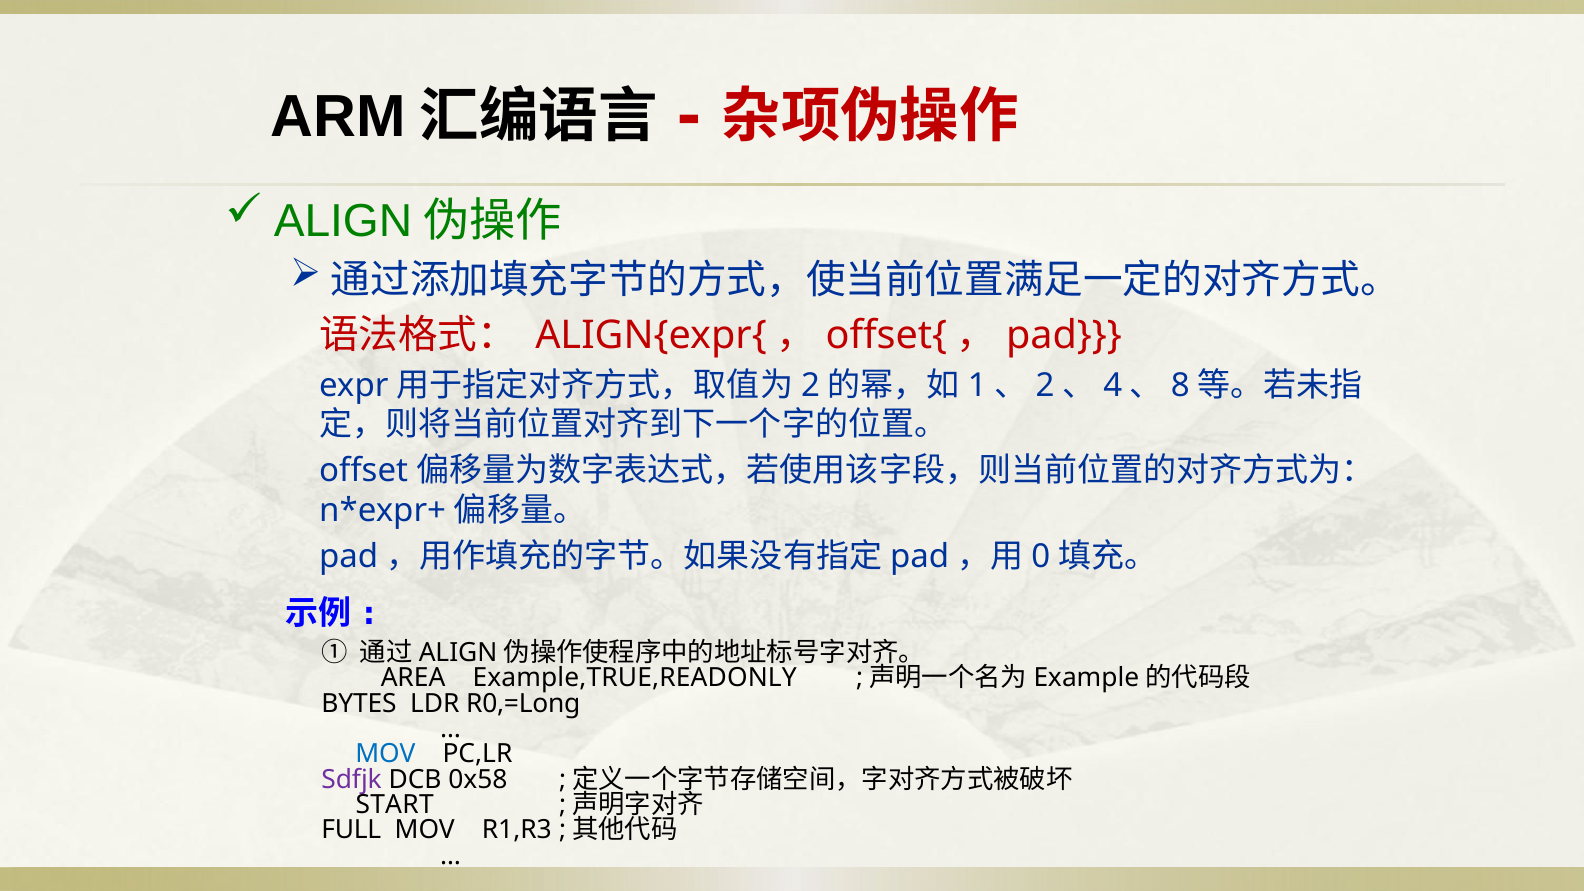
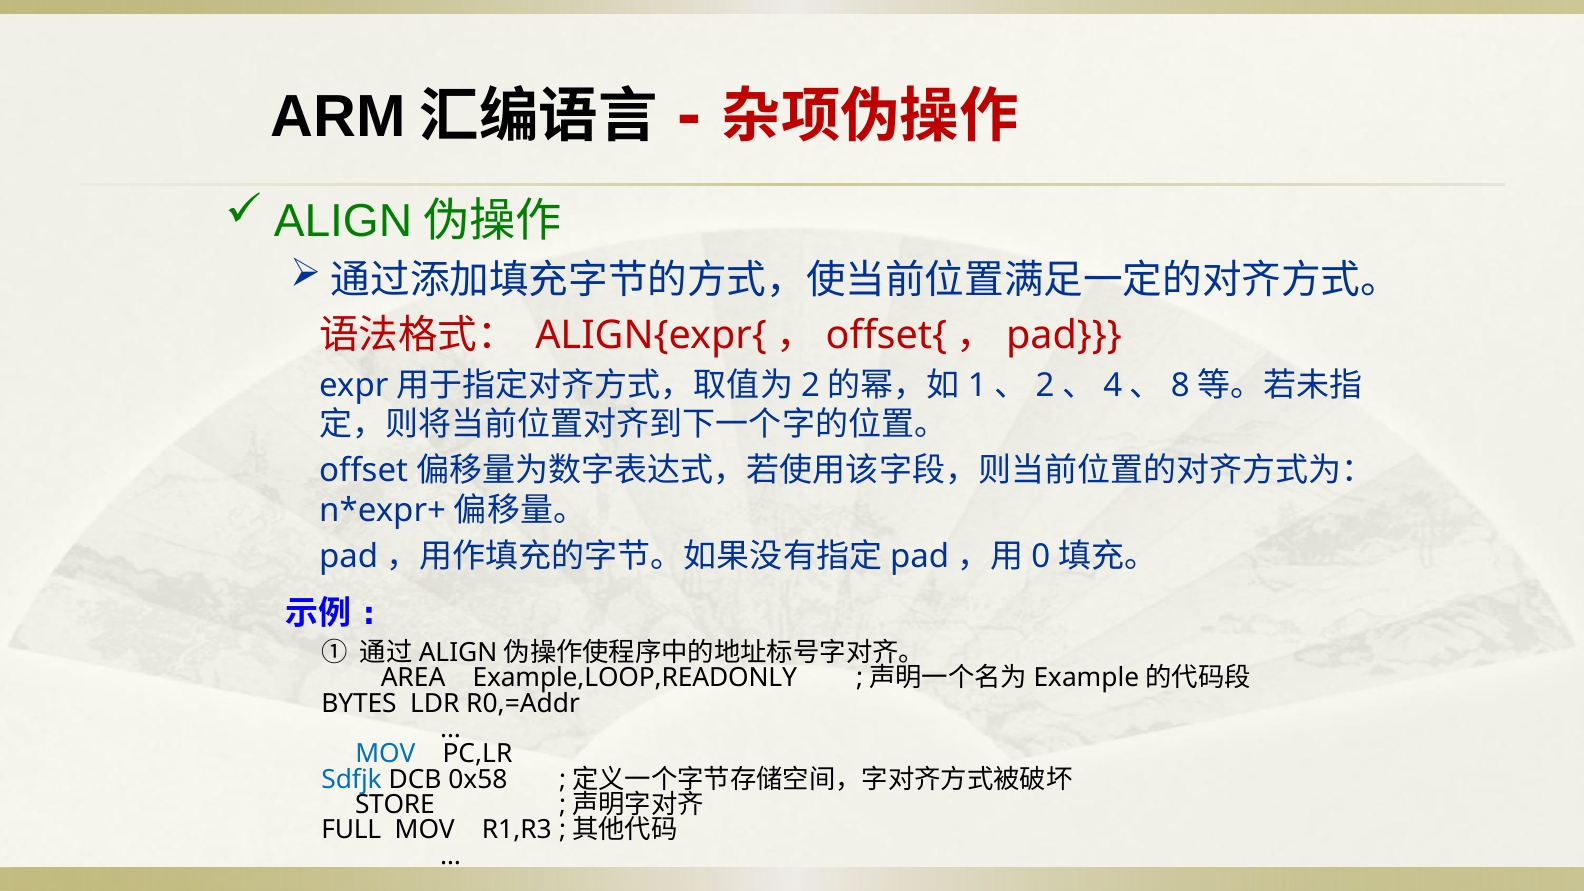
Example,TRUE,READONLY: Example,TRUE,READONLY -> Example,LOOP,READONLY
R0,=Long: R0,=Long -> R0,=Addr
Sdfjk colour: purple -> blue
START: START -> STORE
